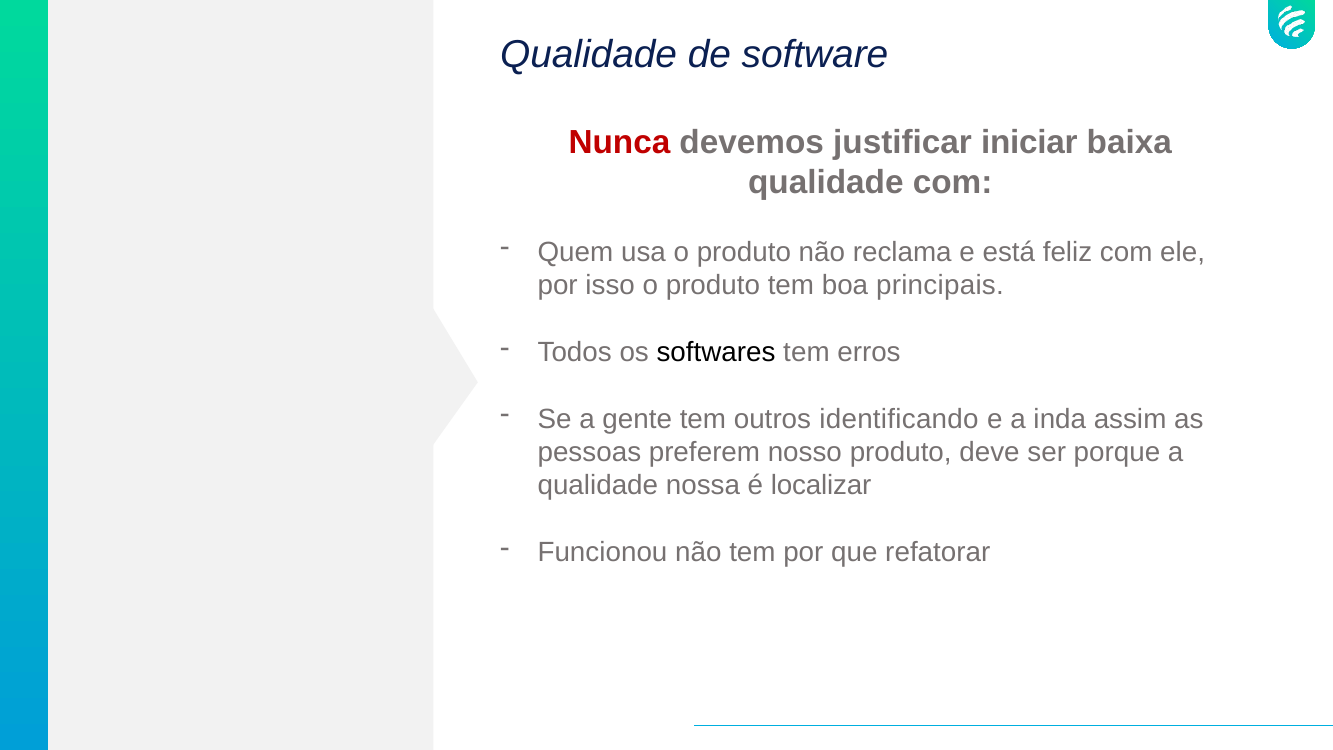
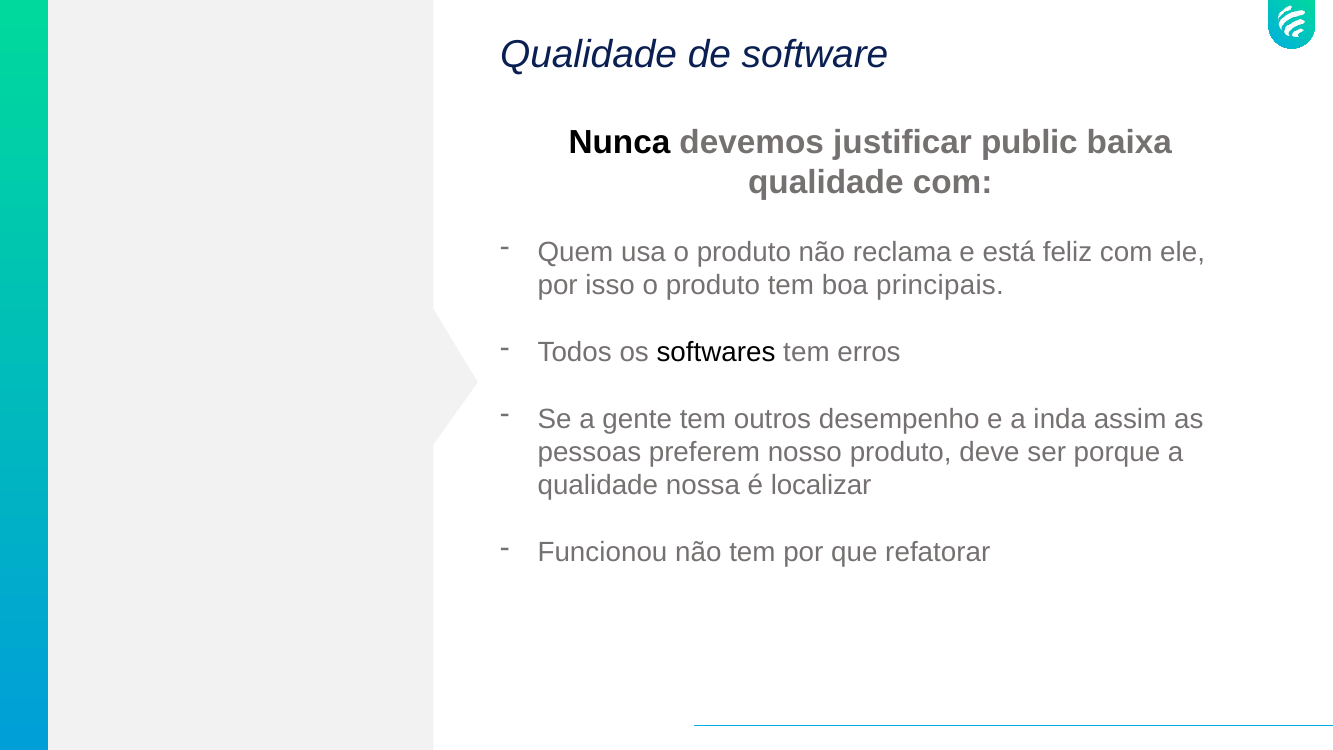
Nunca colour: red -> black
iniciar: iniciar -> public
identificando: identificando -> desempenho
